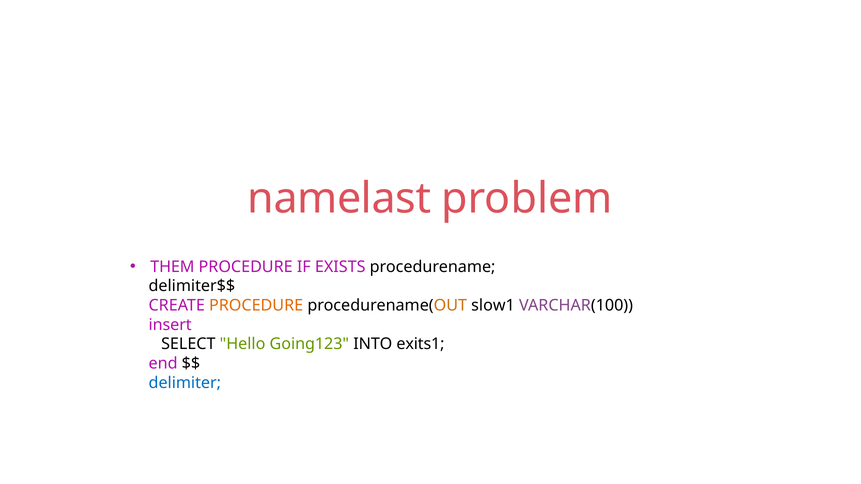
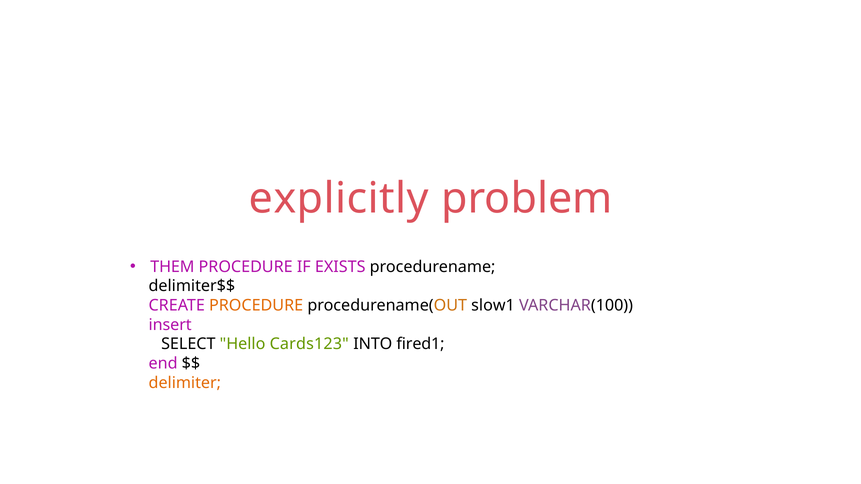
namelast: namelast -> explicitly
Going123: Going123 -> Cards123
exits1: exits1 -> fired1
delimiter colour: blue -> orange
